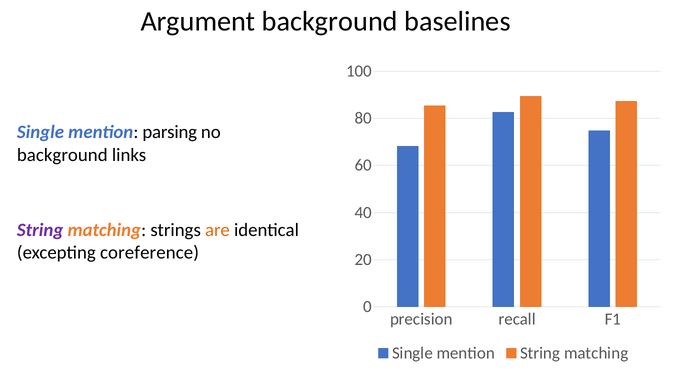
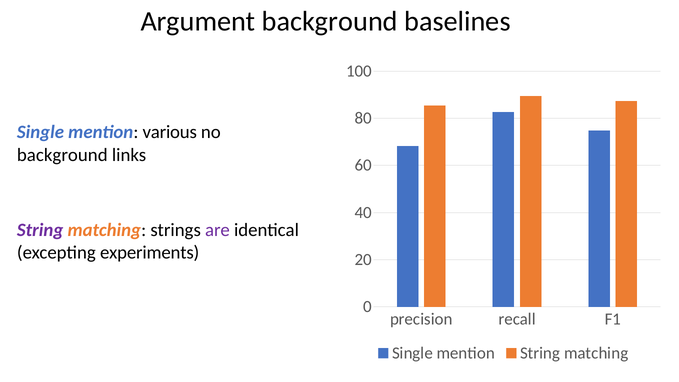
parsing: parsing -> various
are colour: orange -> purple
coreference: coreference -> experiments
